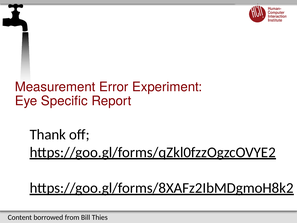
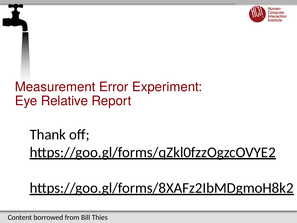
Specific: Specific -> Relative
